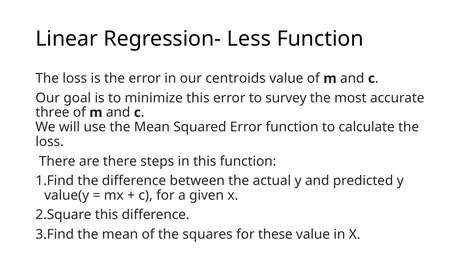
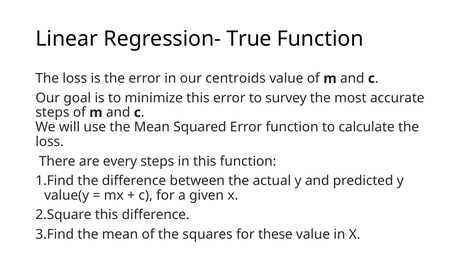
Less: Less -> True
three at (52, 113): three -> steps
are there: there -> every
